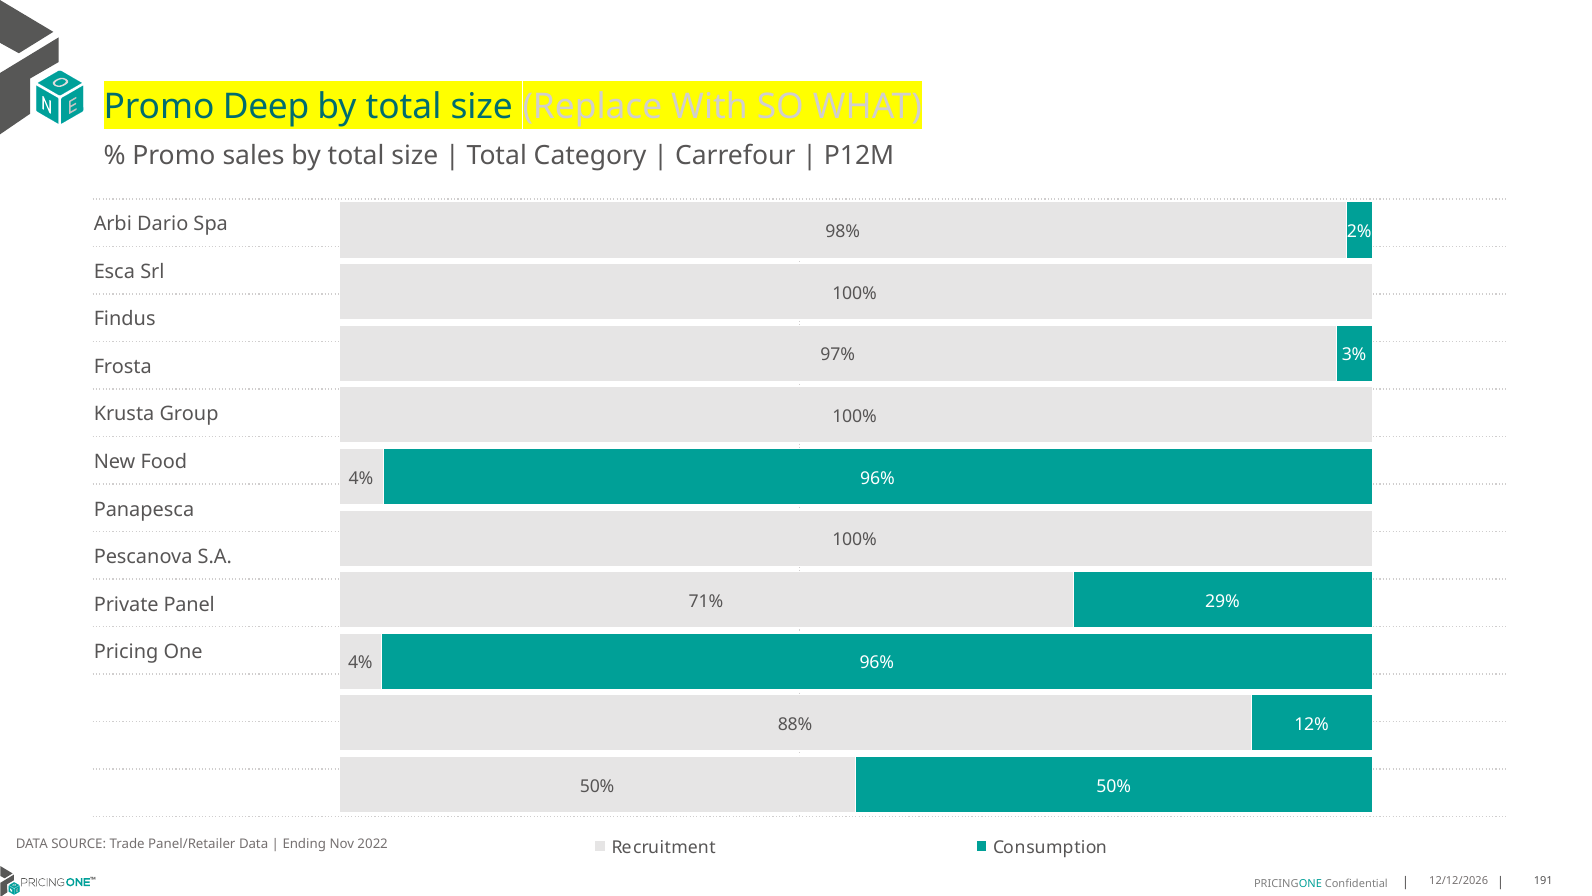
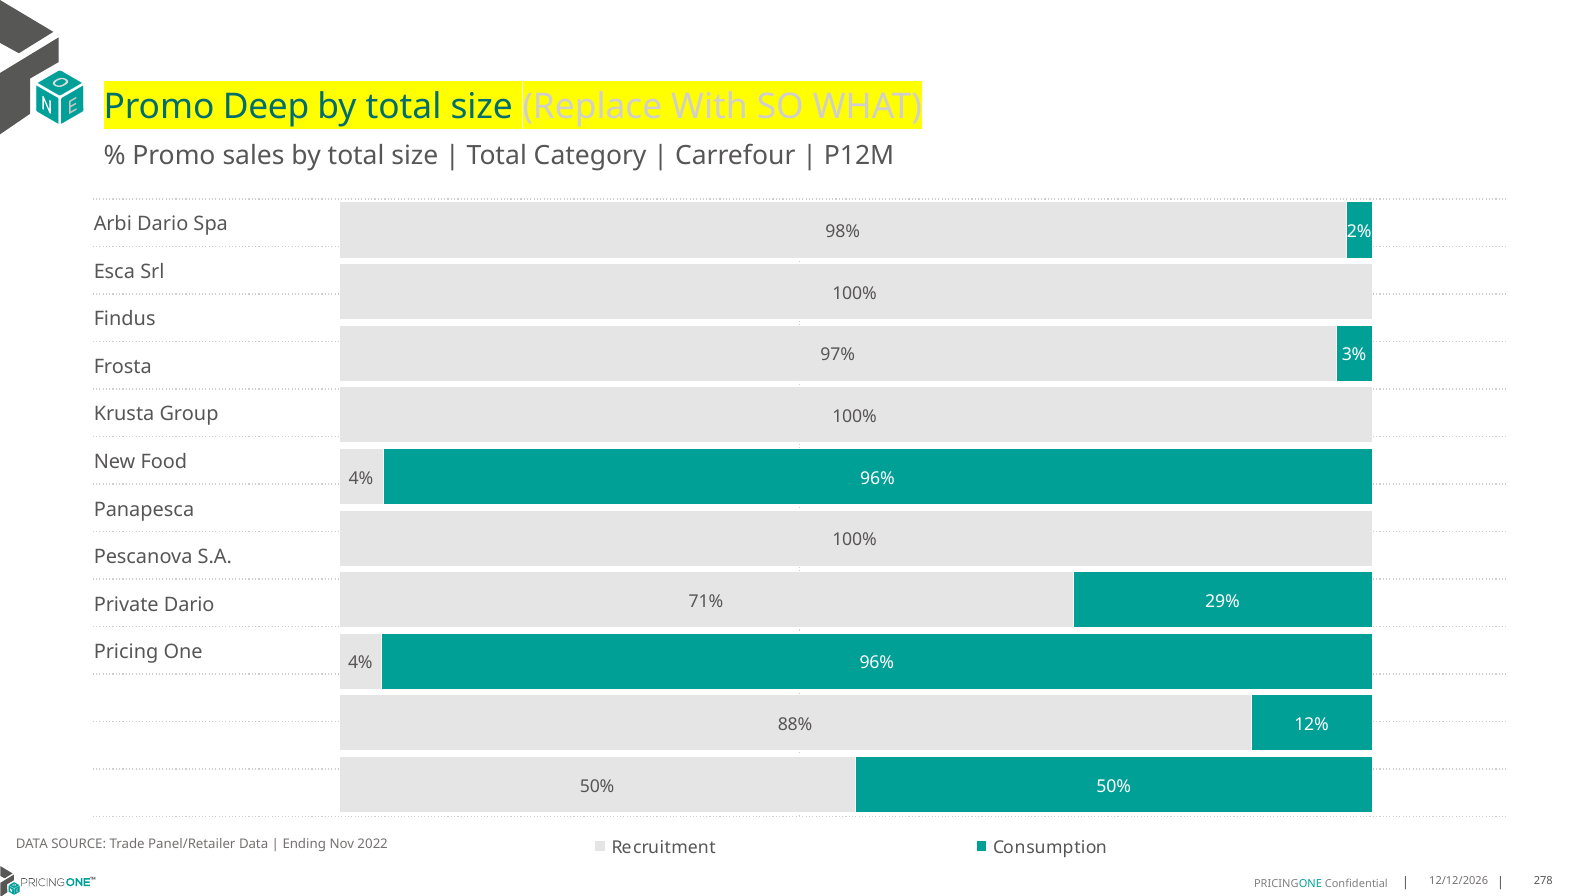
Private Panel: Panel -> Dario
191: 191 -> 278
